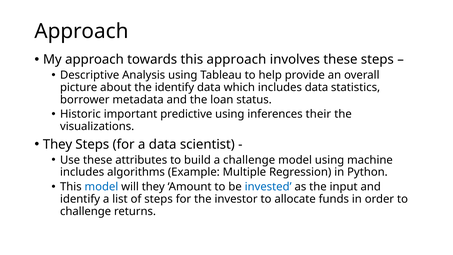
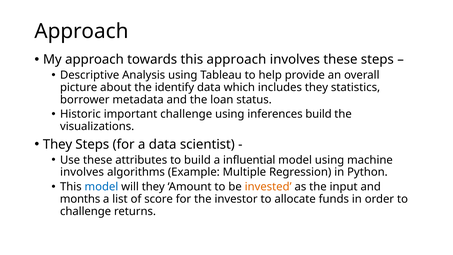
includes data: data -> they
important predictive: predictive -> challenge
inferences their: their -> build
a challenge: challenge -> influential
includes at (82, 172): includes -> involves
invested colour: blue -> orange
identify at (80, 199): identify -> months
of steps: steps -> score
